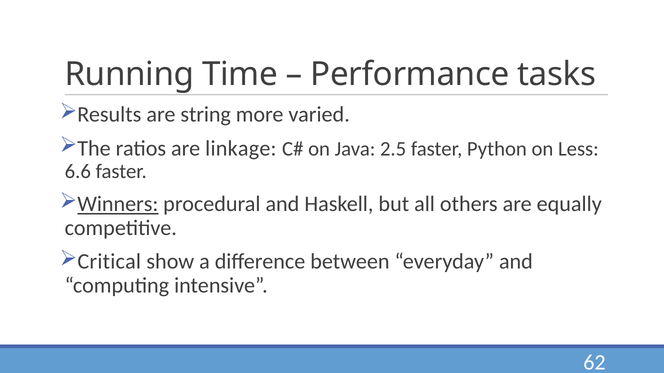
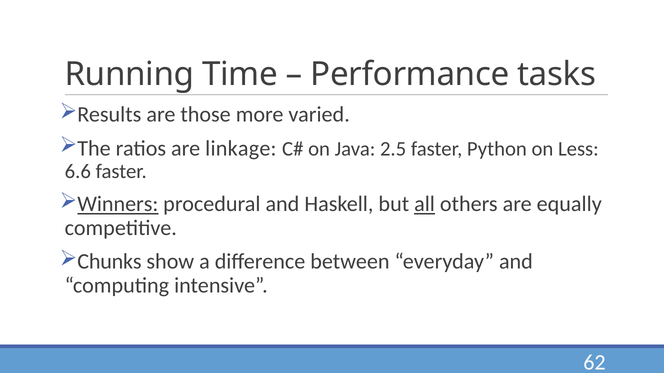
string: string -> those
all underline: none -> present
Critical: Critical -> Chunks
